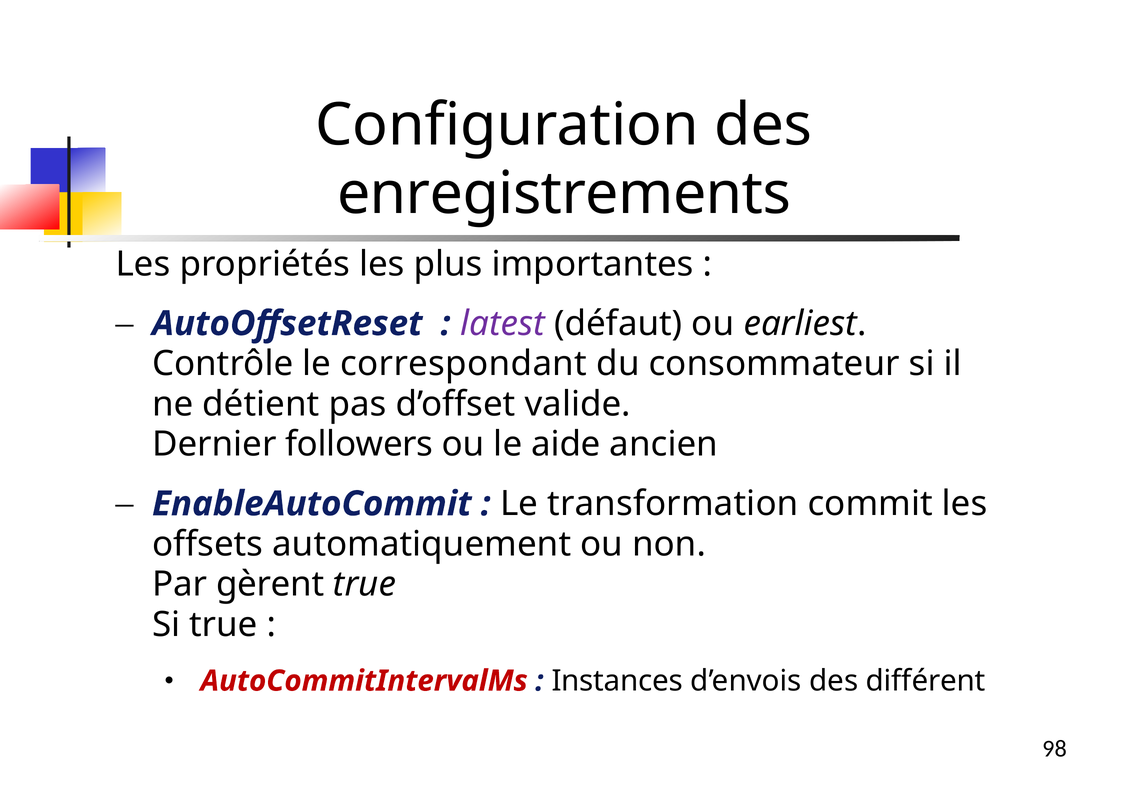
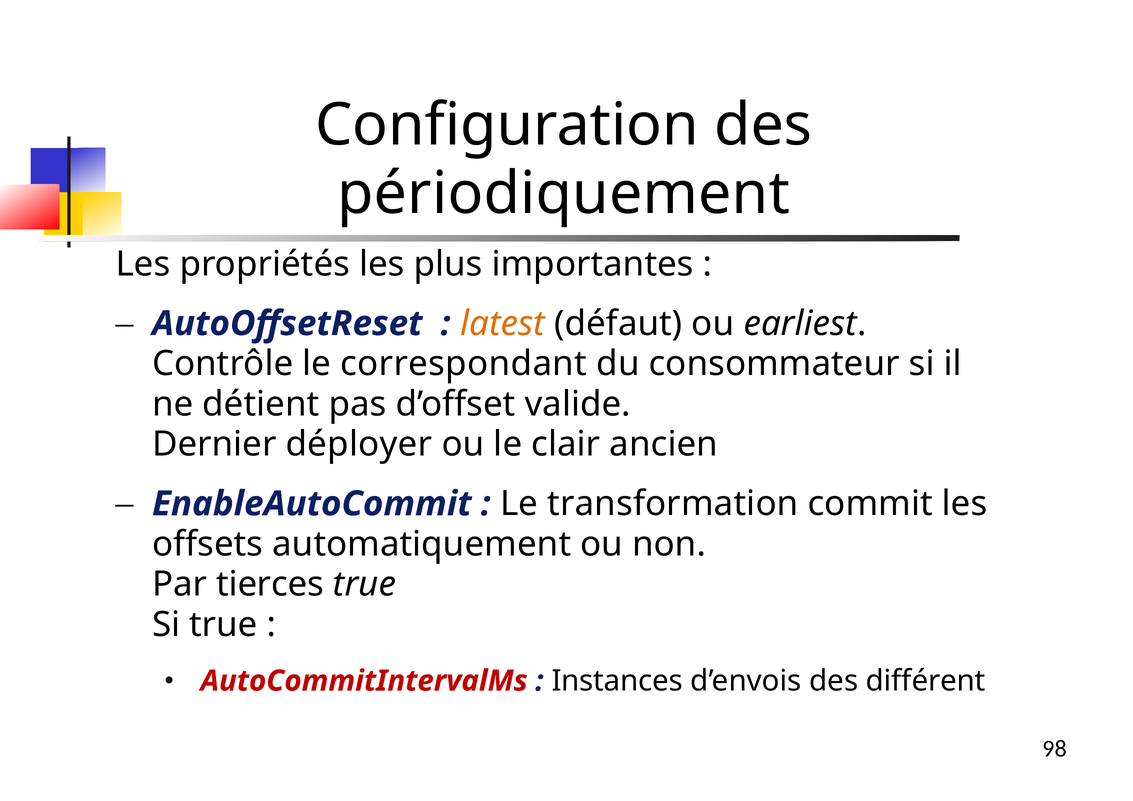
enregistrements: enregistrements -> périodiquement
latest colour: purple -> orange
followers: followers -> déployer
aide: aide -> clair
gèrent: gèrent -> tierces
